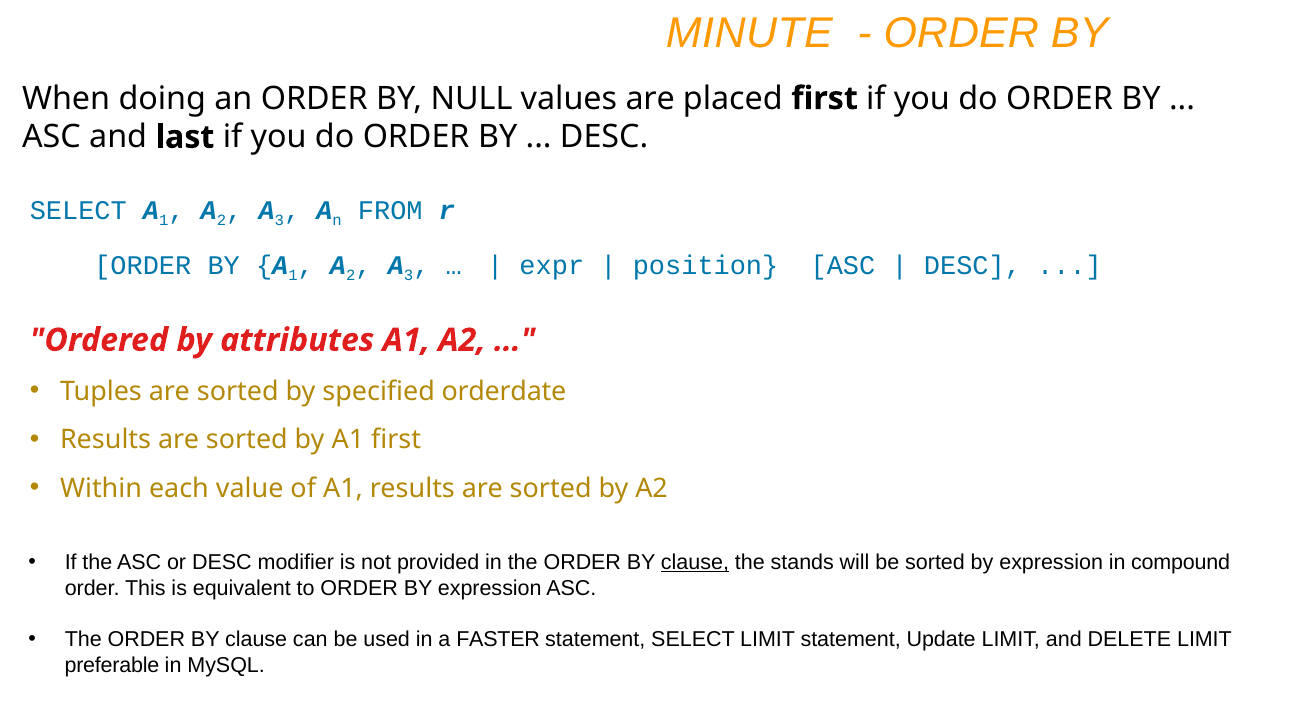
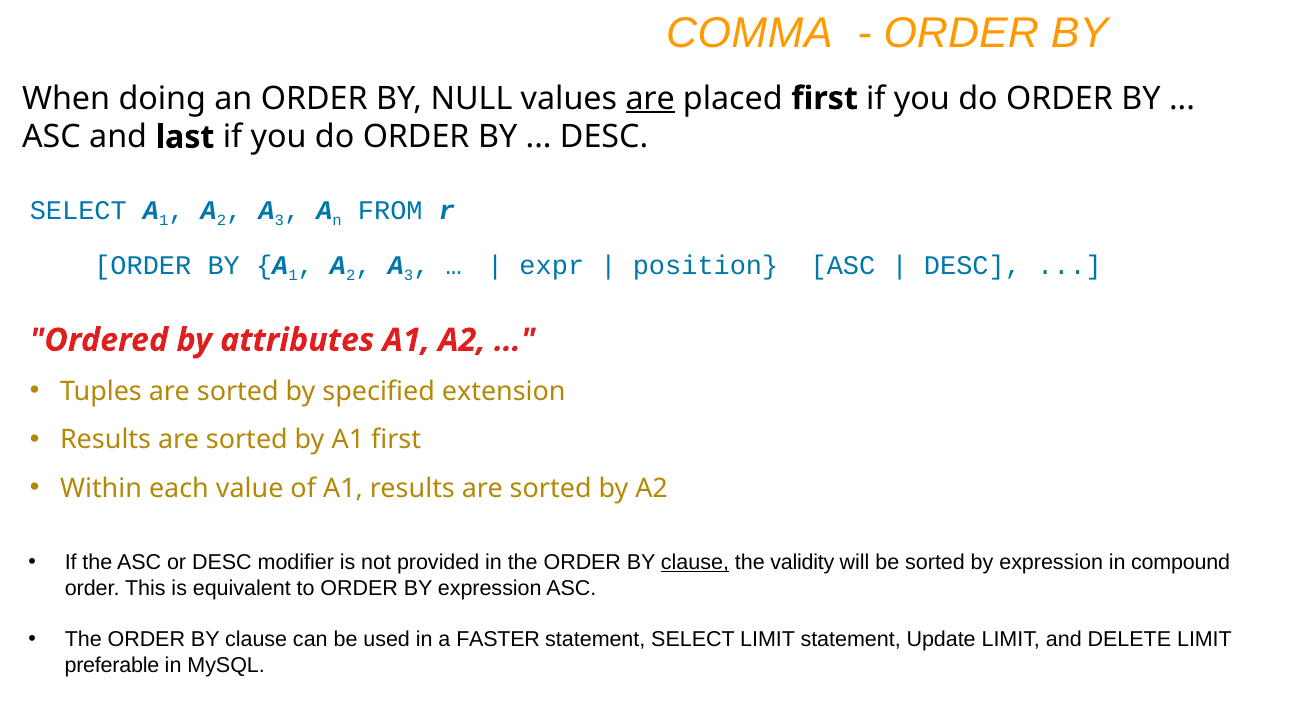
MINUTE: MINUTE -> COMMA
are at (650, 98) underline: none -> present
orderdate: orderdate -> extension
stands: stands -> validity
